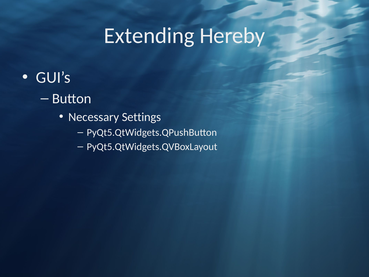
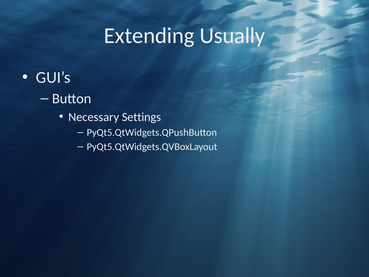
Hereby: Hereby -> Usually
